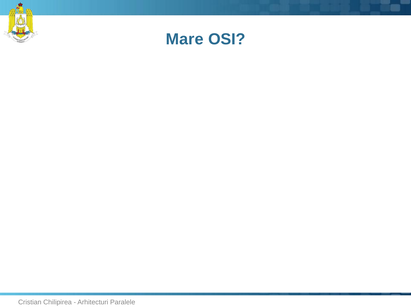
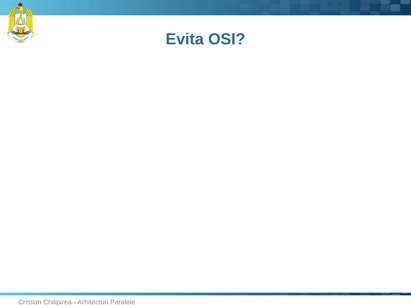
Mare: Mare -> Evita
